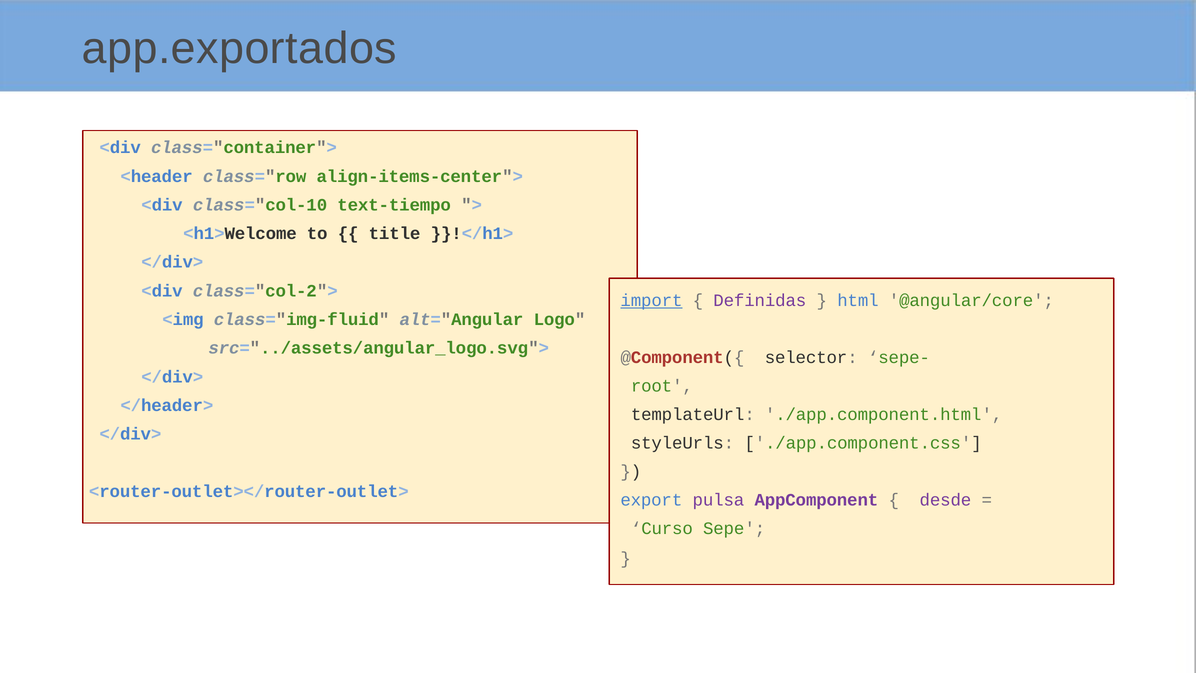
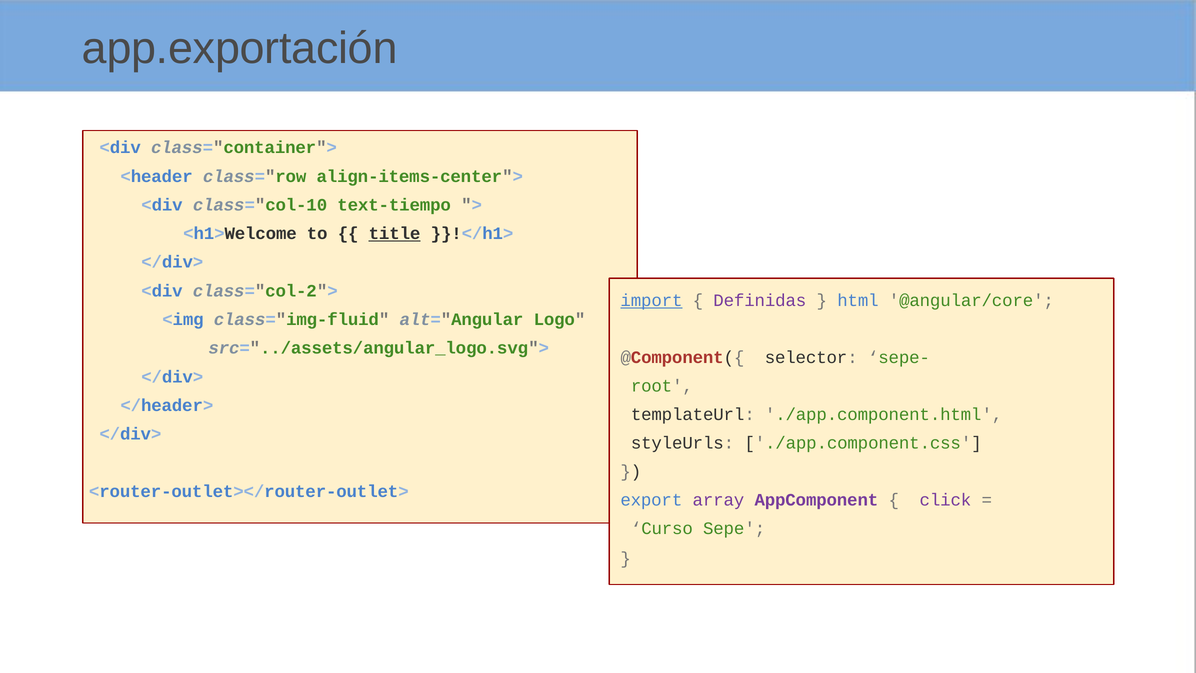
app.exportados: app.exportados -> app.exportación
title underline: none -> present
pulsa: pulsa -> array
desde: desde -> click
